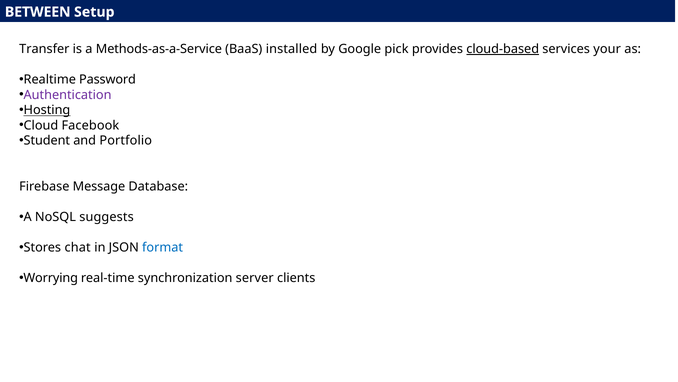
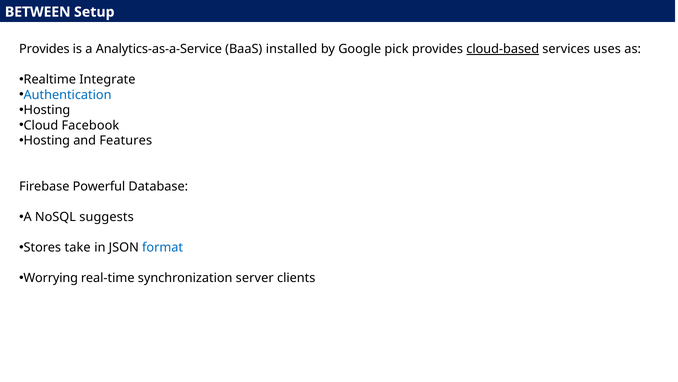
Transfer at (44, 49): Transfer -> Provides
Methods-as-a-Service: Methods-as-a-Service -> Analytics-as-a-Service
your: your -> uses
Password: Password -> Integrate
Authentication colour: purple -> blue
Hosting at (47, 110) underline: present -> none
Student at (47, 141): Student -> Hosting
Portfolio: Portfolio -> Features
Message: Message -> Powerful
chat: chat -> take
